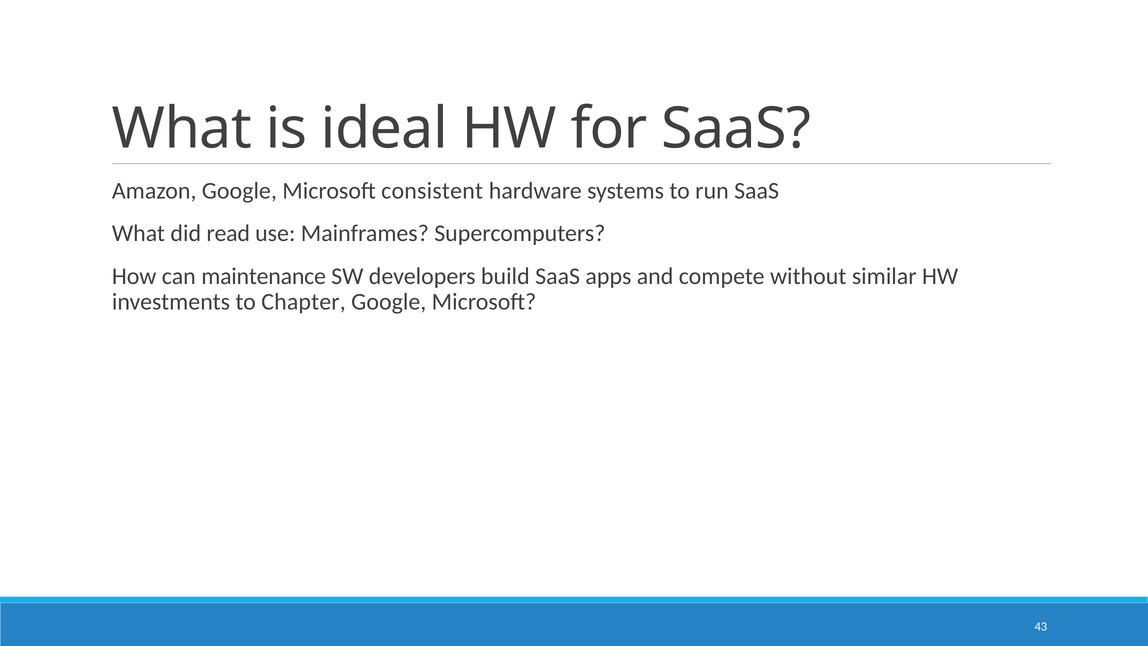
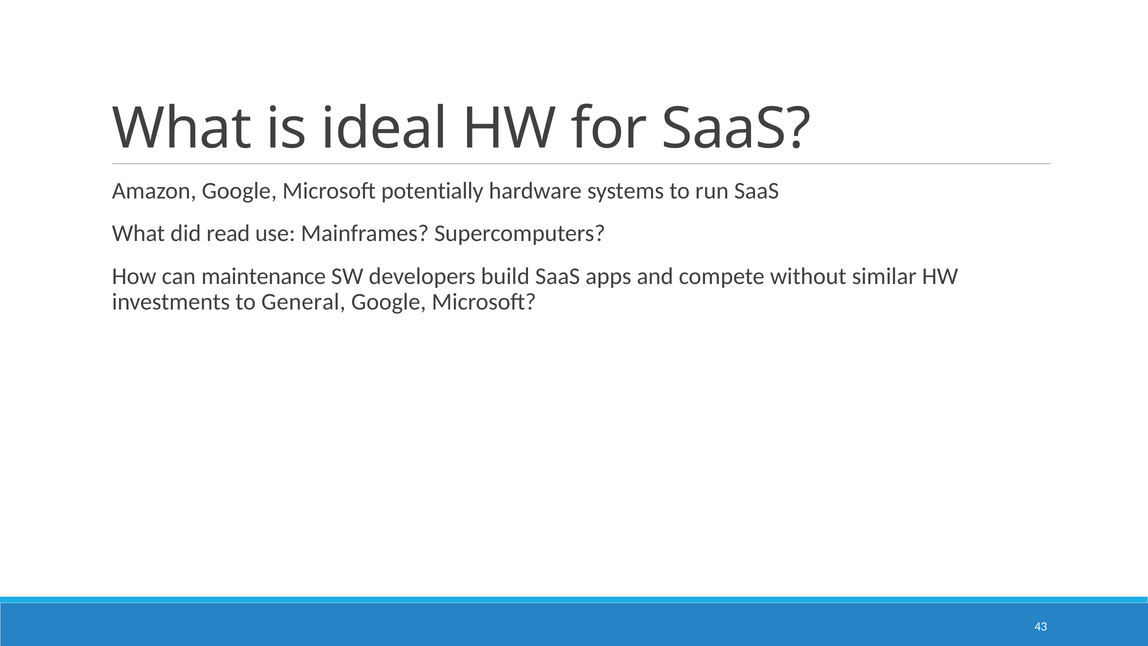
consistent: consistent -> potentially
Chapter: Chapter -> General
